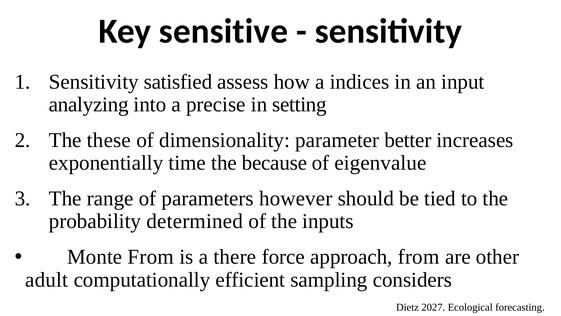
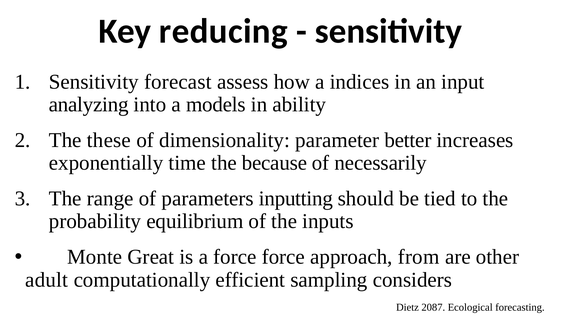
sensitive: sensitive -> reducing
satisfied: satisfied -> forecast
precise: precise -> models
setting: setting -> ability
eigenvalue: eigenvalue -> necessarily
however: however -> inputting
determined: determined -> equilibrium
Monte From: From -> Great
a there: there -> force
2027: 2027 -> 2087
